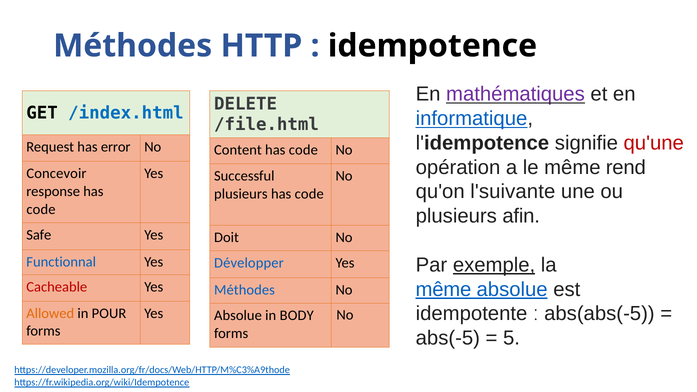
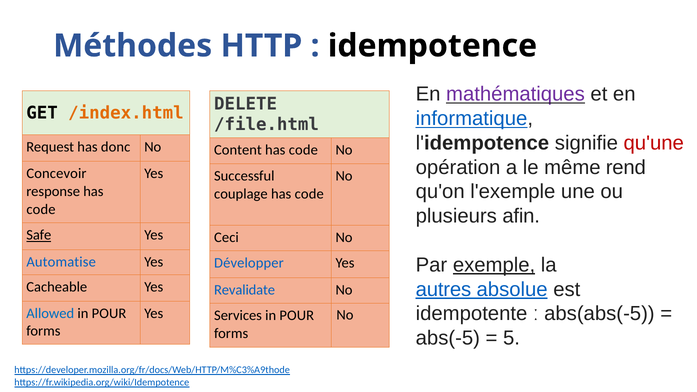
/index.html colour: blue -> orange
error: error -> donc
l'suivante: l'suivante -> l'exemple
plusieurs at (241, 194): plusieurs -> couplage
Safe underline: none -> present
Doit: Doit -> Ceci
Functionnal: Functionnal -> Automatise
même at (443, 289): même -> autres
Cacheable colour: red -> black
Méthodes at (244, 290): Méthodes -> Revalidate
Allowed colour: orange -> blue
Absolue at (238, 316): Absolue -> Services
BODY at (297, 316): BODY -> POUR
